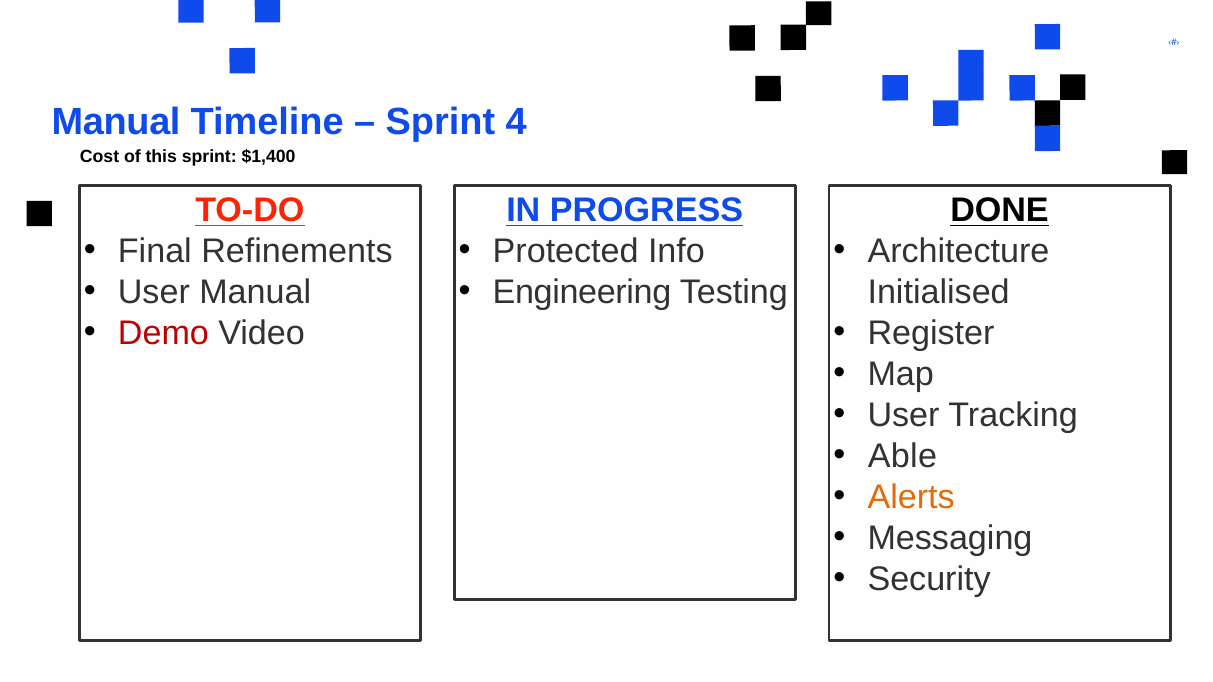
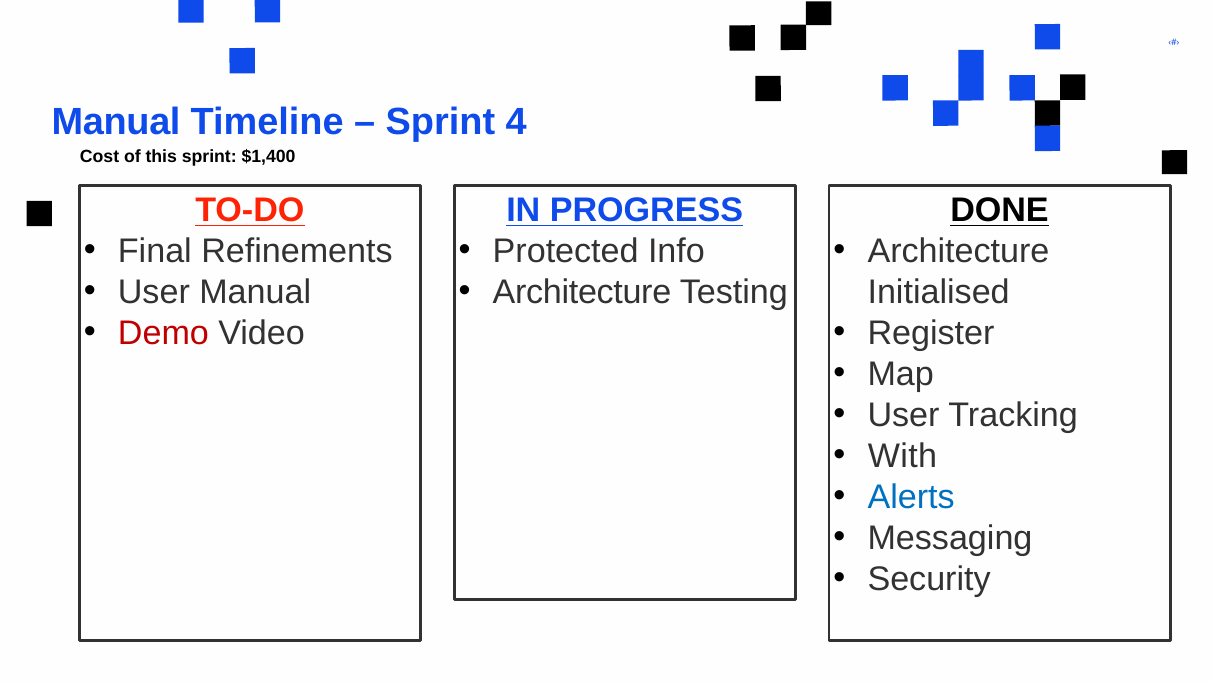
Engineering at (582, 293): Engineering -> Architecture
Able: Able -> With
Alerts colour: orange -> blue
